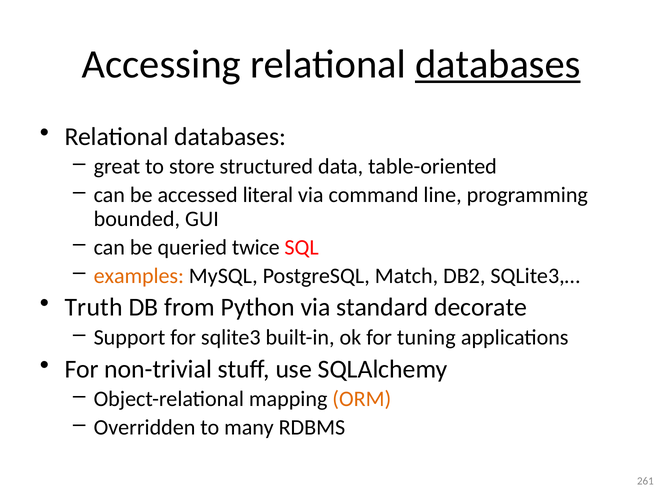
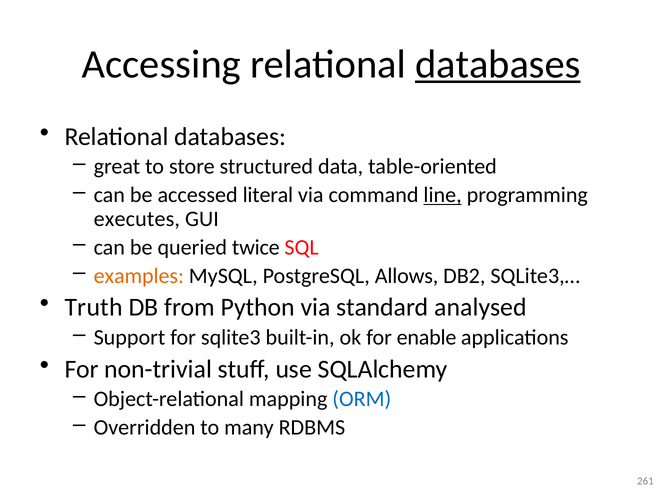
line underline: none -> present
bounded: bounded -> executes
Match: Match -> Allows
decorate: decorate -> analysed
tuning: tuning -> enable
ORM colour: orange -> blue
